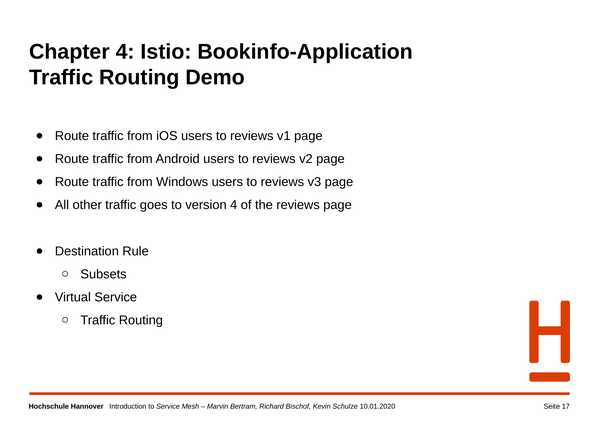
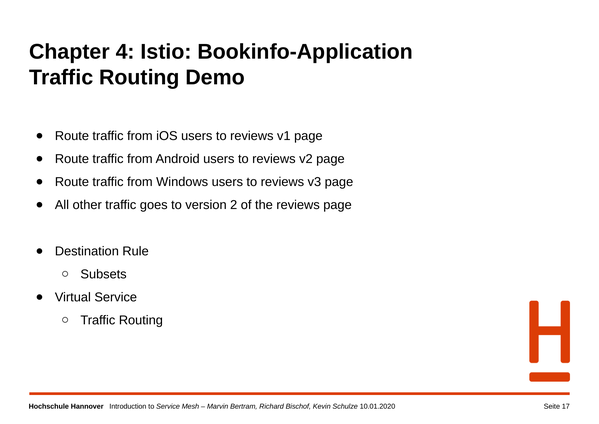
version 4: 4 -> 2
